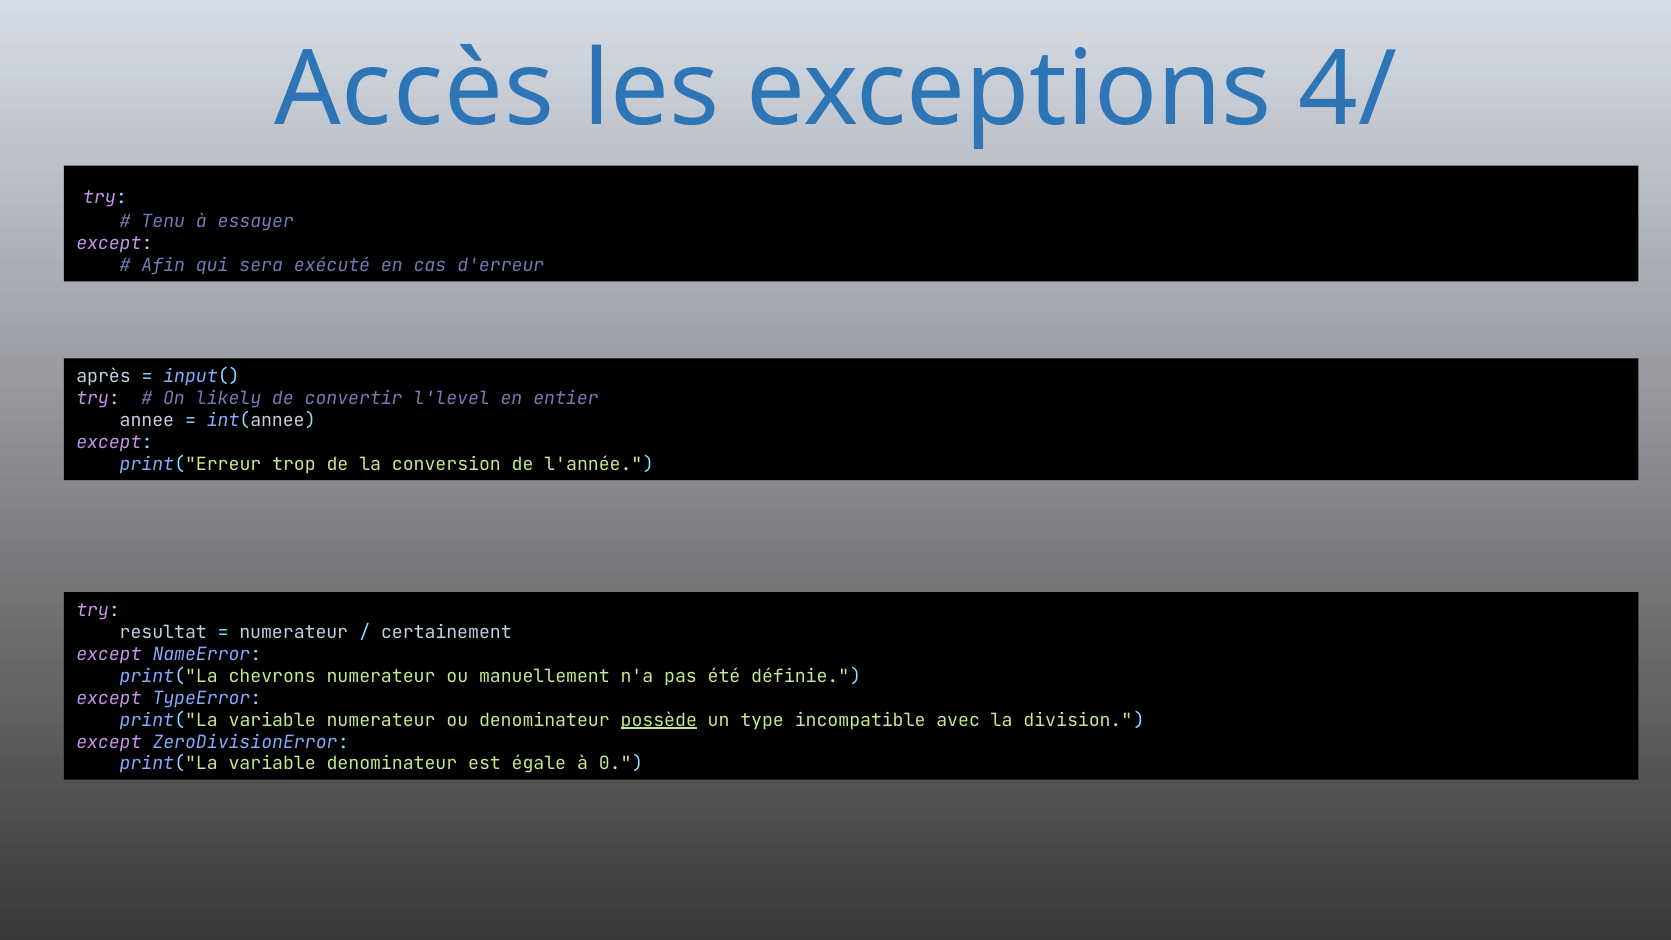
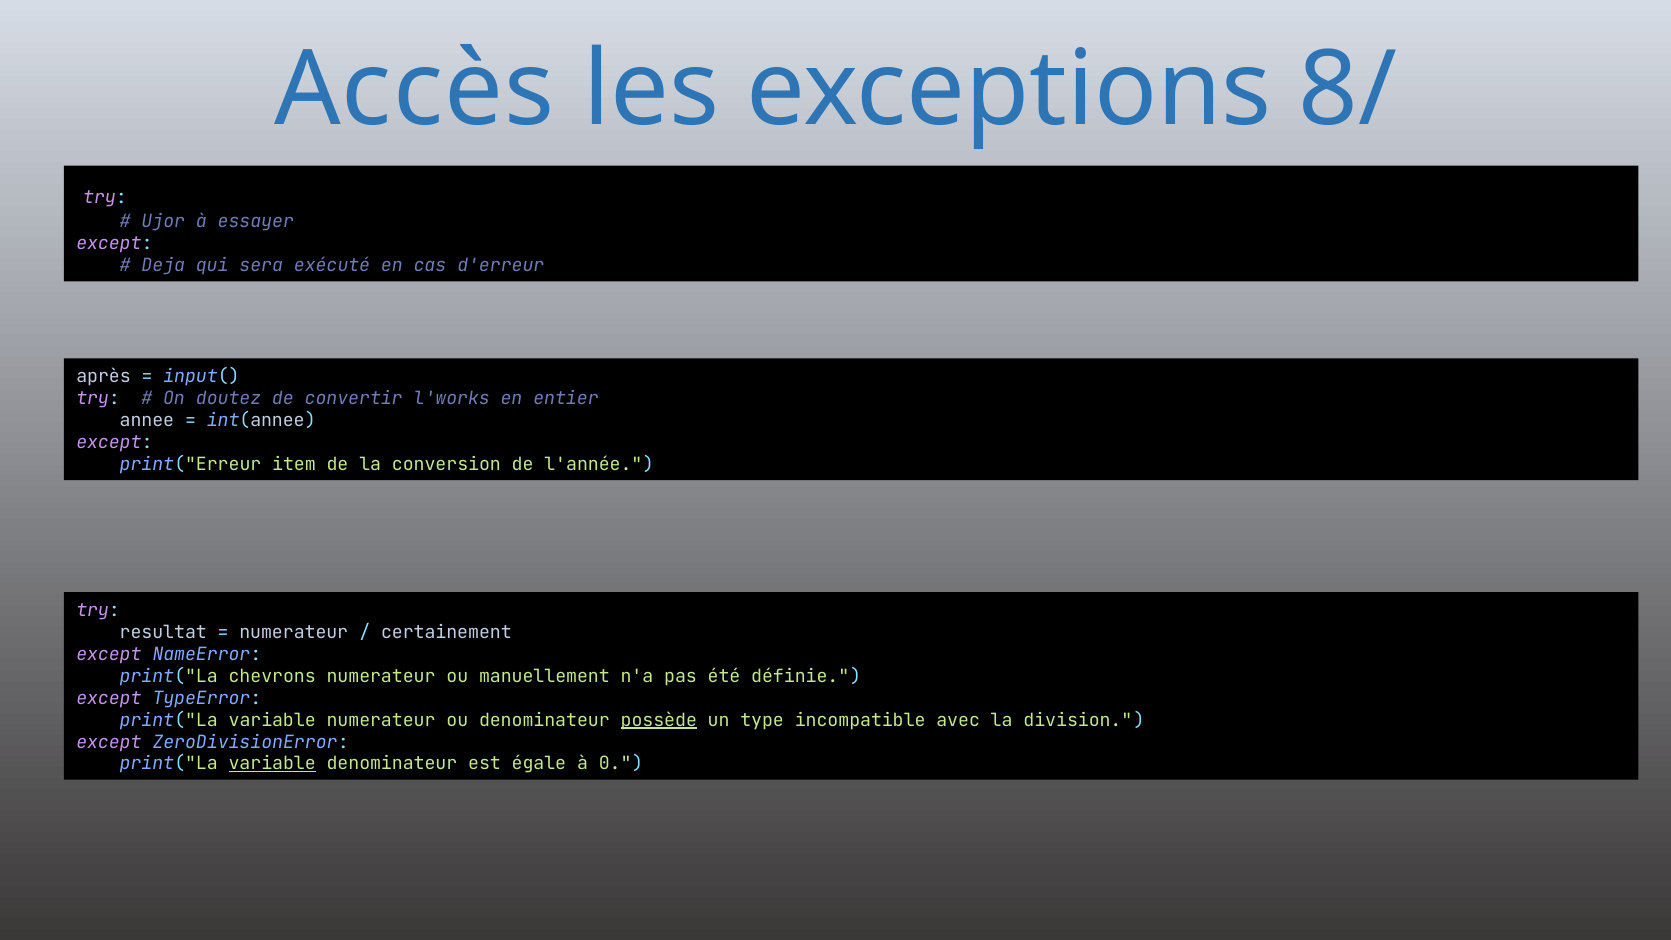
4/: 4/ -> 8/
Tenu: Tenu -> Ujor
Afin: Afin -> Deja
likely: likely -> doutez
l'level: l'level -> l'works
trop: trop -> item
variable at (272, 764) underline: none -> present
